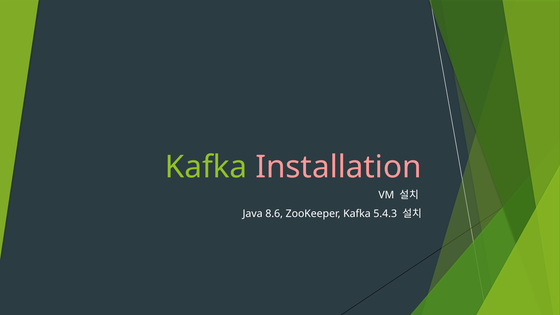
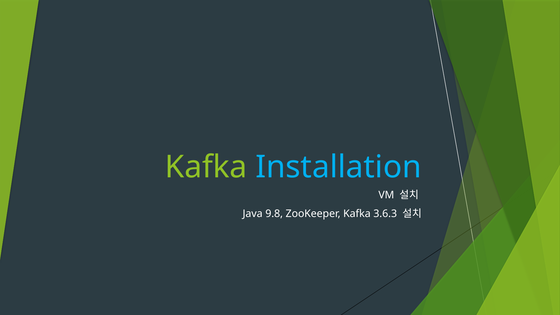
Installation colour: pink -> light blue
8.6: 8.6 -> 9.8
5.4.3: 5.4.3 -> 3.6.3
